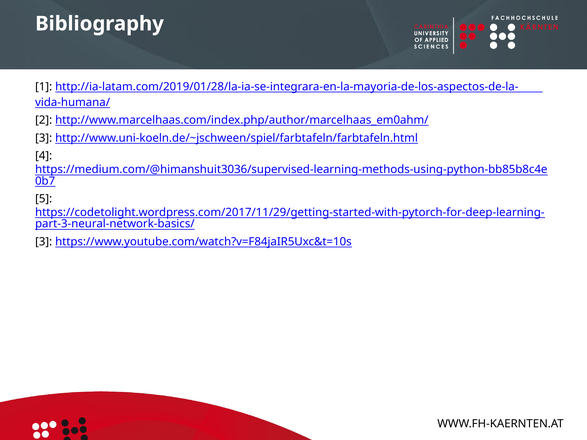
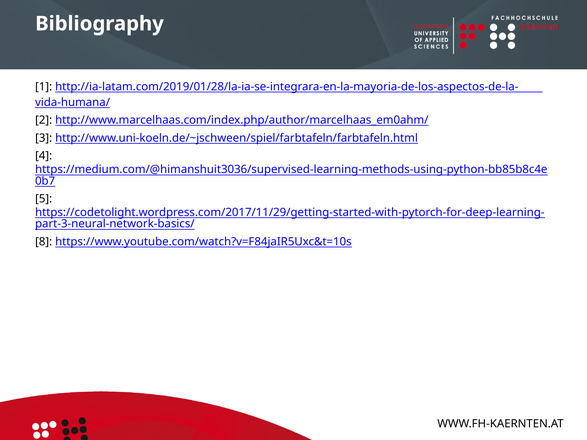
3 at (44, 242): 3 -> 8
